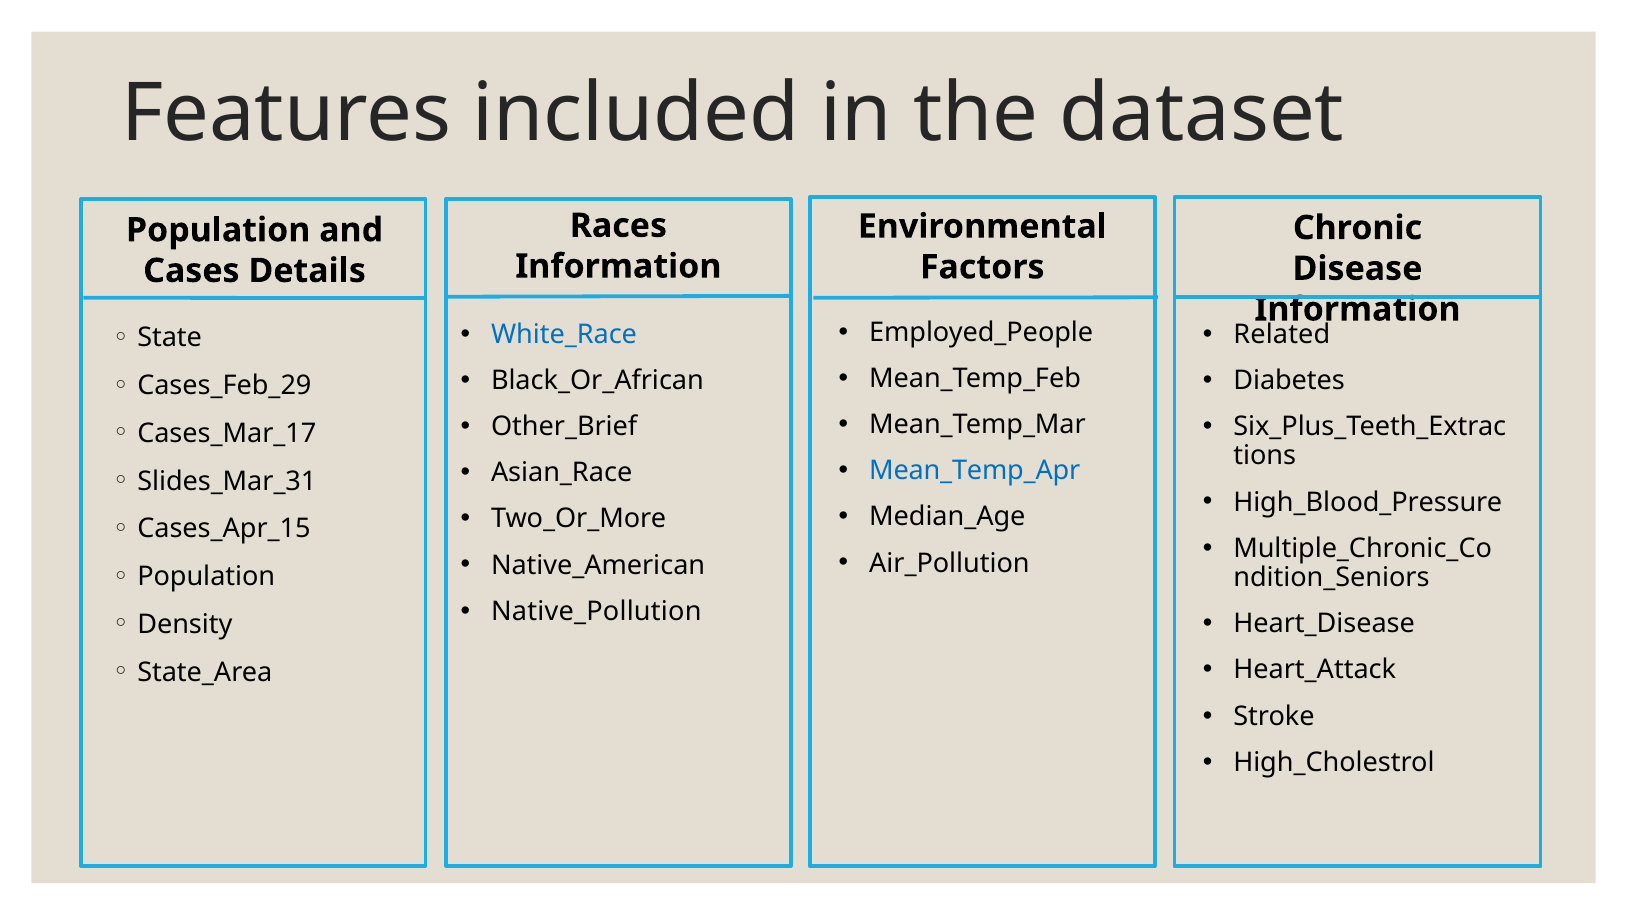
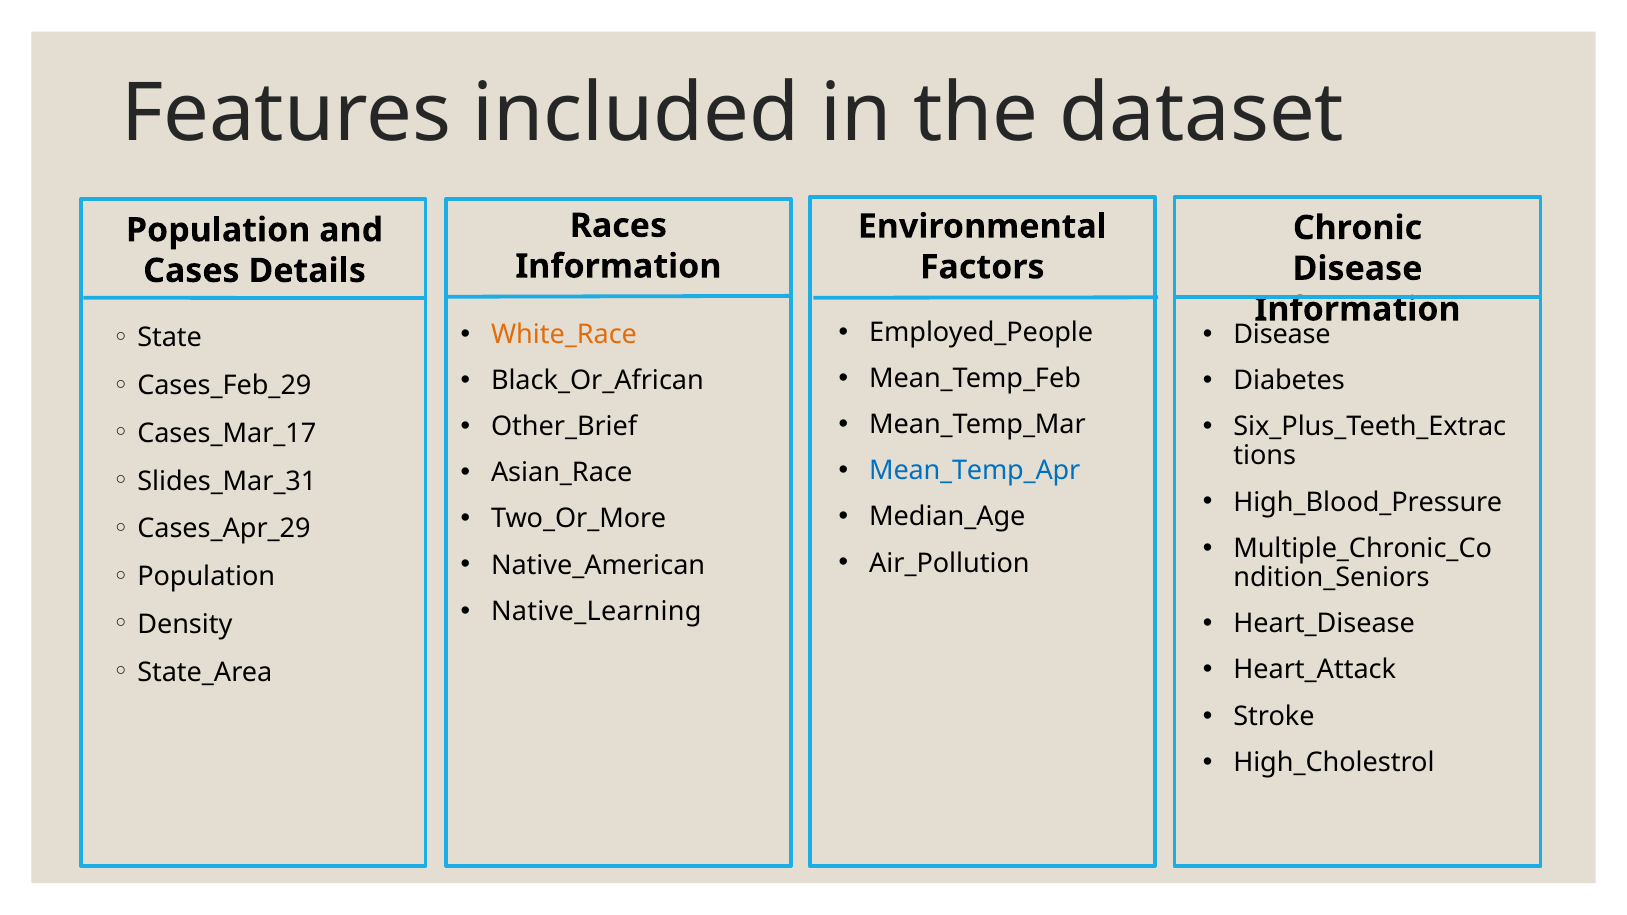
White_Race colour: blue -> orange
Related at (1282, 334): Related -> Disease
Cases_Apr_15: Cases_Apr_15 -> Cases_Apr_29
Native_Pollution: Native_Pollution -> Native_Learning
